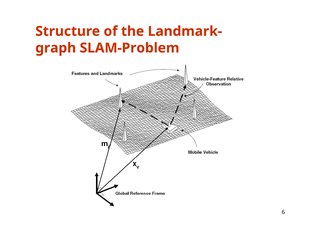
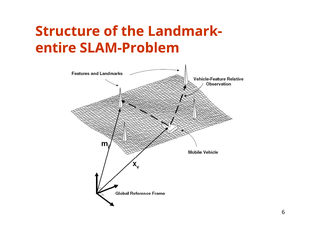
graph: graph -> entire
